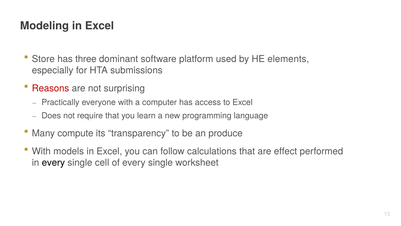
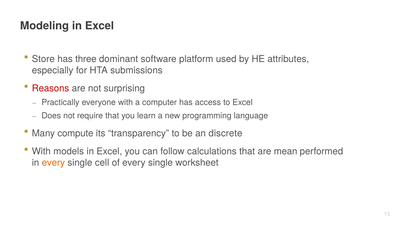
elements: elements -> attributes
produce: produce -> discrete
effect: effect -> mean
every at (53, 162) colour: black -> orange
